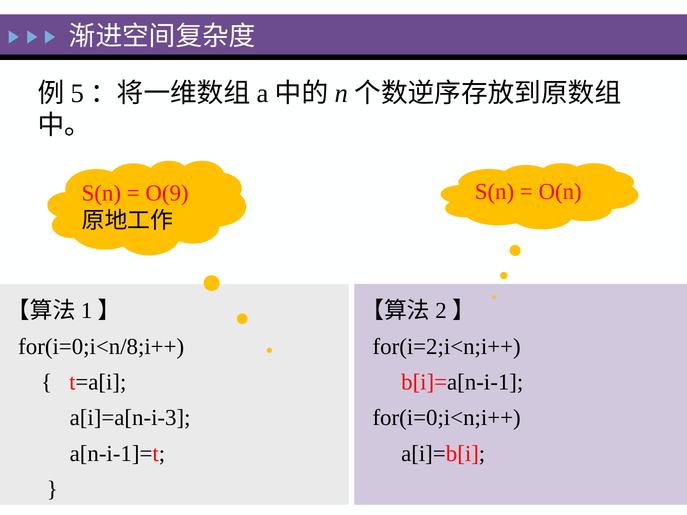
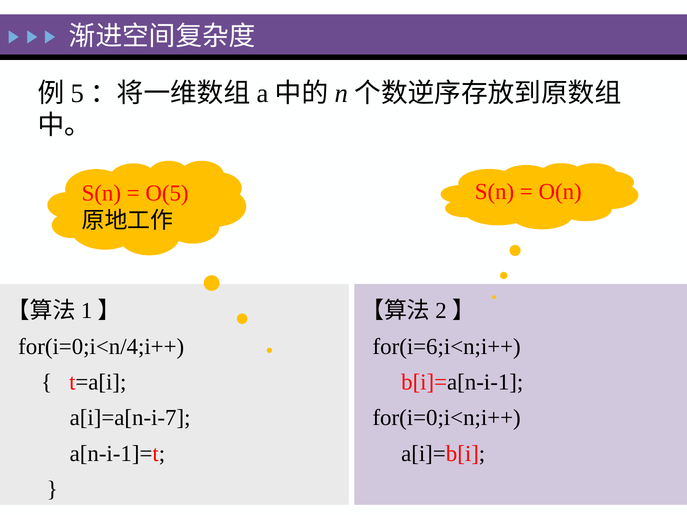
O(9: O(9 -> O(5
for(i=0;i<n/8;i++: for(i=0;i<n/8;i++ -> for(i=0;i<n/4;i++
for(i=2;i<n;i++: for(i=2;i<n;i++ -> for(i=6;i<n;i++
a[i]=a[n-i-3: a[i]=a[n-i-3 -> a[i]=a[n-i-7
